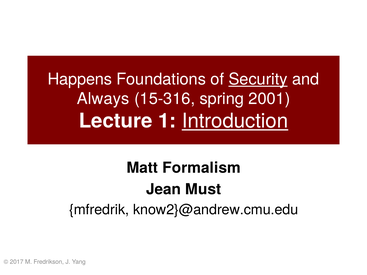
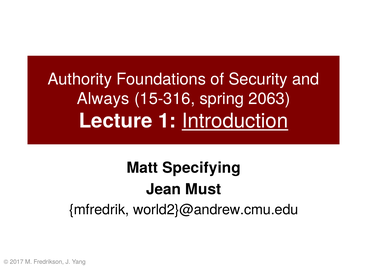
Happens: Happens -> Authority
Security underline: present -> none
2001: 2001 -> 2063
Formalism: Formalism -> Specifying
know2}@andrew.cmu.edu: know2}@andrew.cmu.edu -> world2}@andrew.cmu.edu
